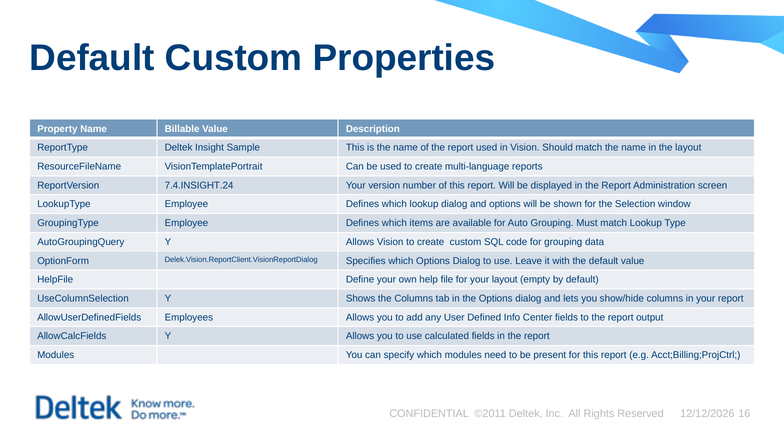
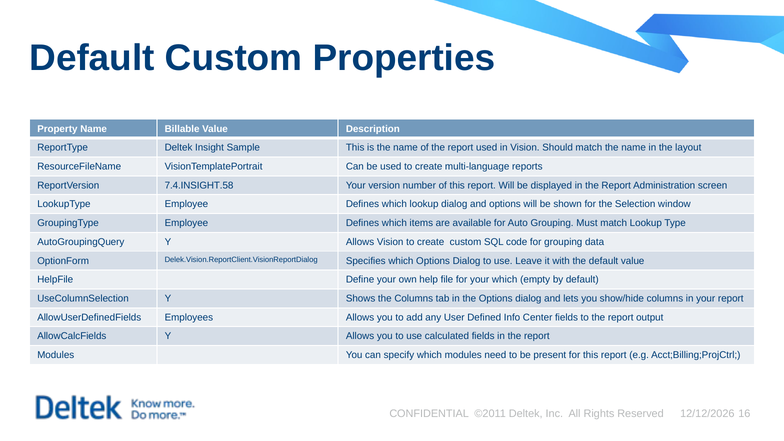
7.4.INSIGHT.24: 7.4.INSIGHT.24 -> 7.4.INSIGHT.58
your layout: layout -> which
